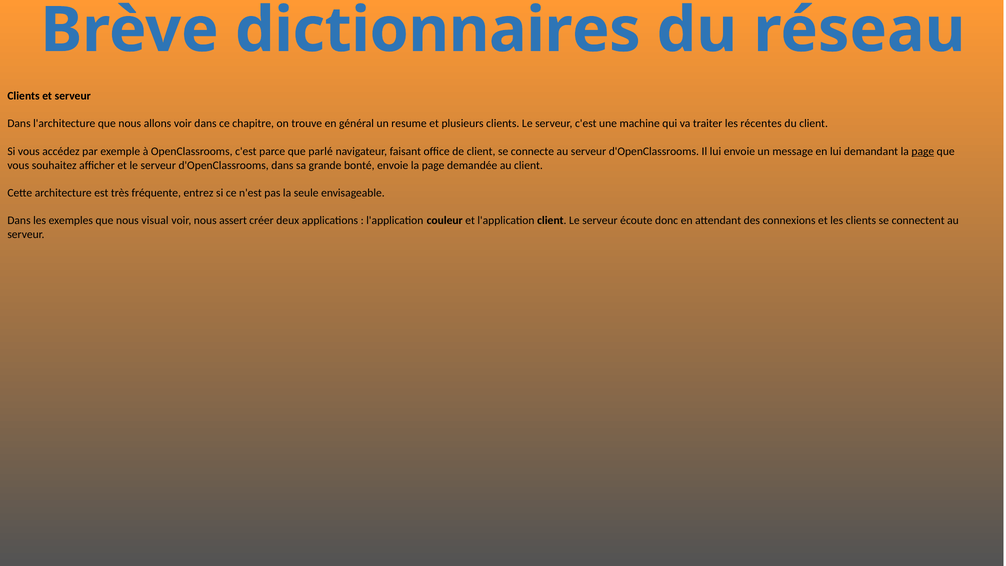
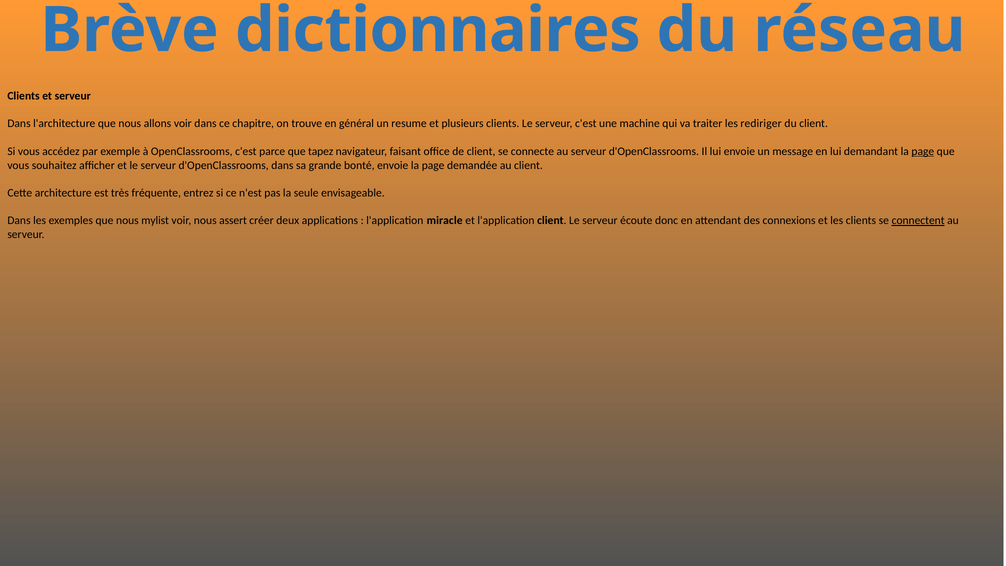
récentes: récentes -> rediriger
parlé: parlé -> tapez
visual: visual -> mylist
couleur: couleur -> miracle
connectent underline: none -> present
